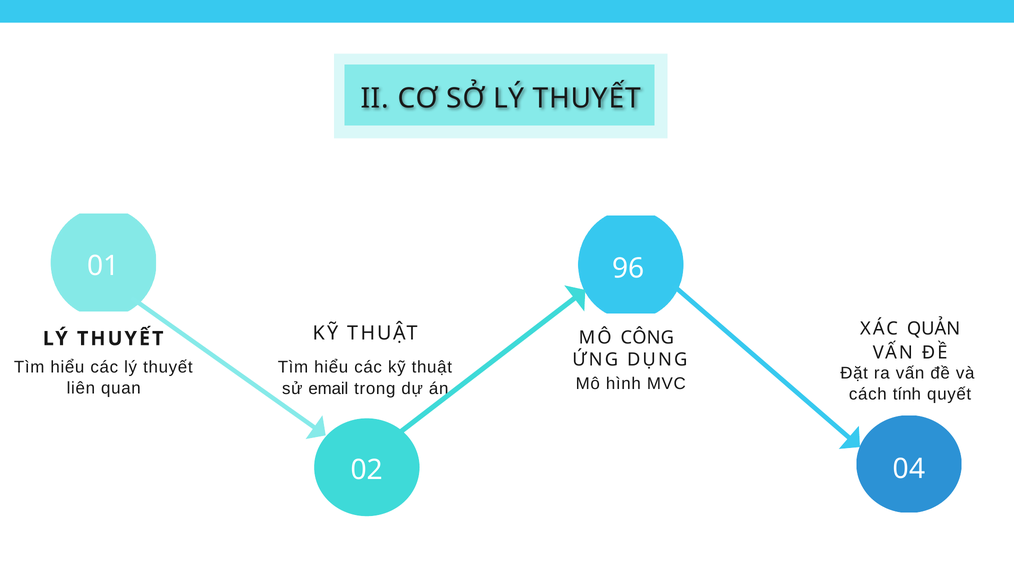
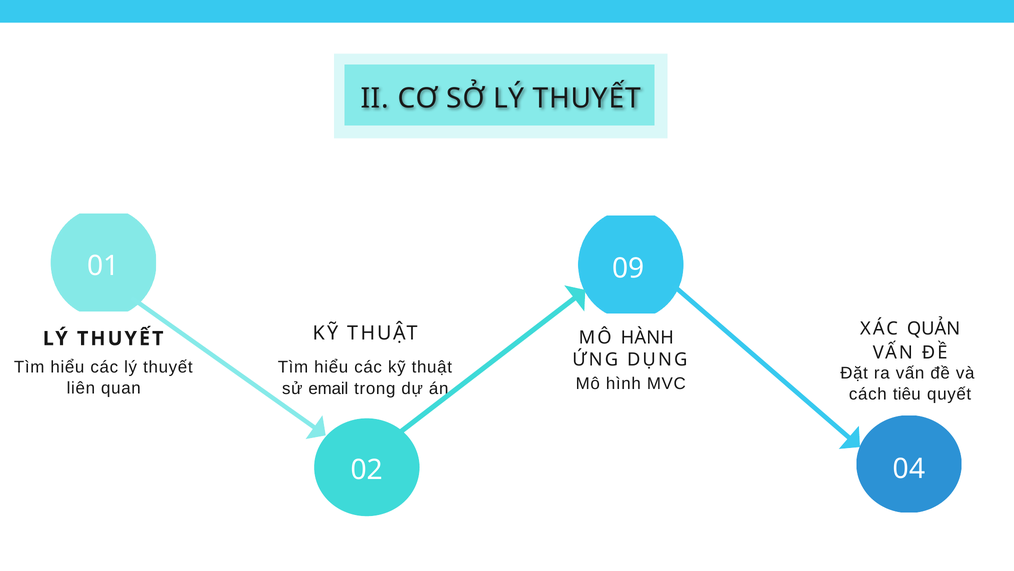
96: 96 -> 09
CÔNG: CÔNG -> HÀNH
tính: tính -> tiêu
